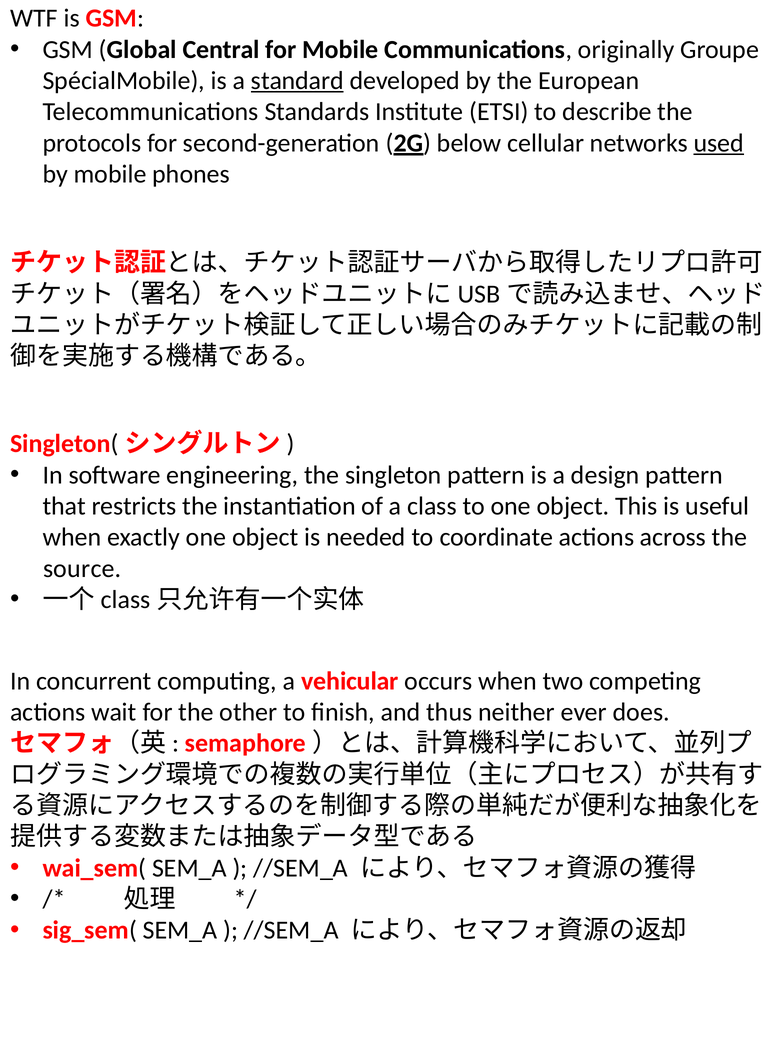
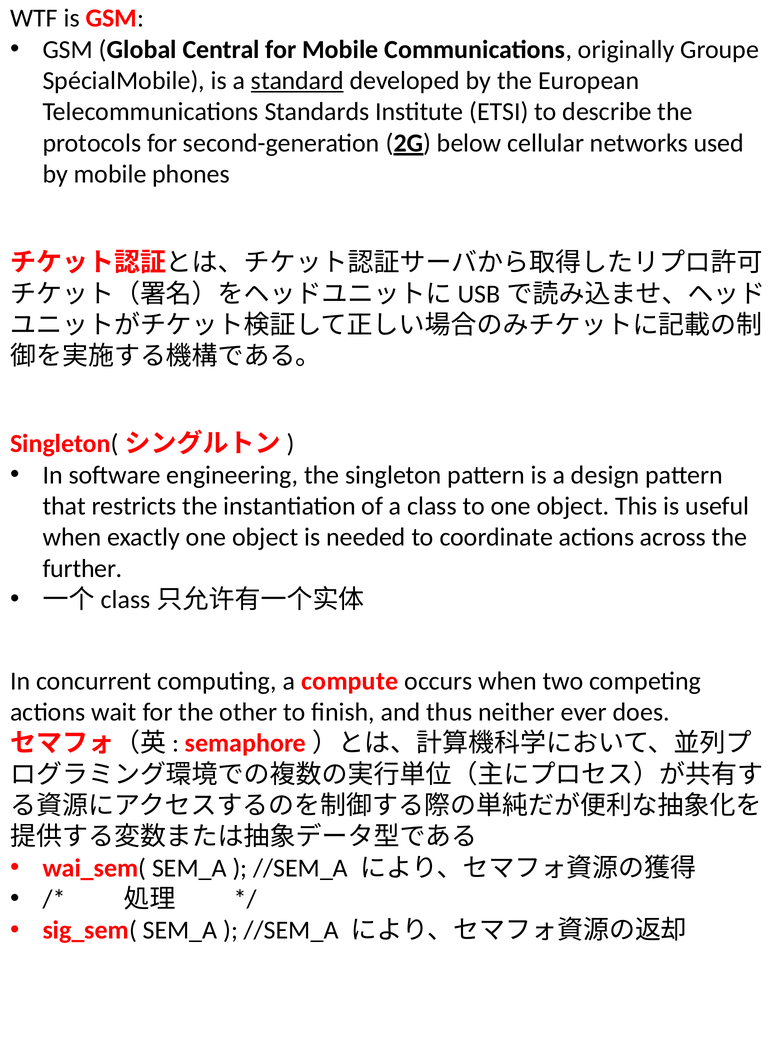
used underline: present -> none
source: source -> further
vehicular: vehicular -> compute
